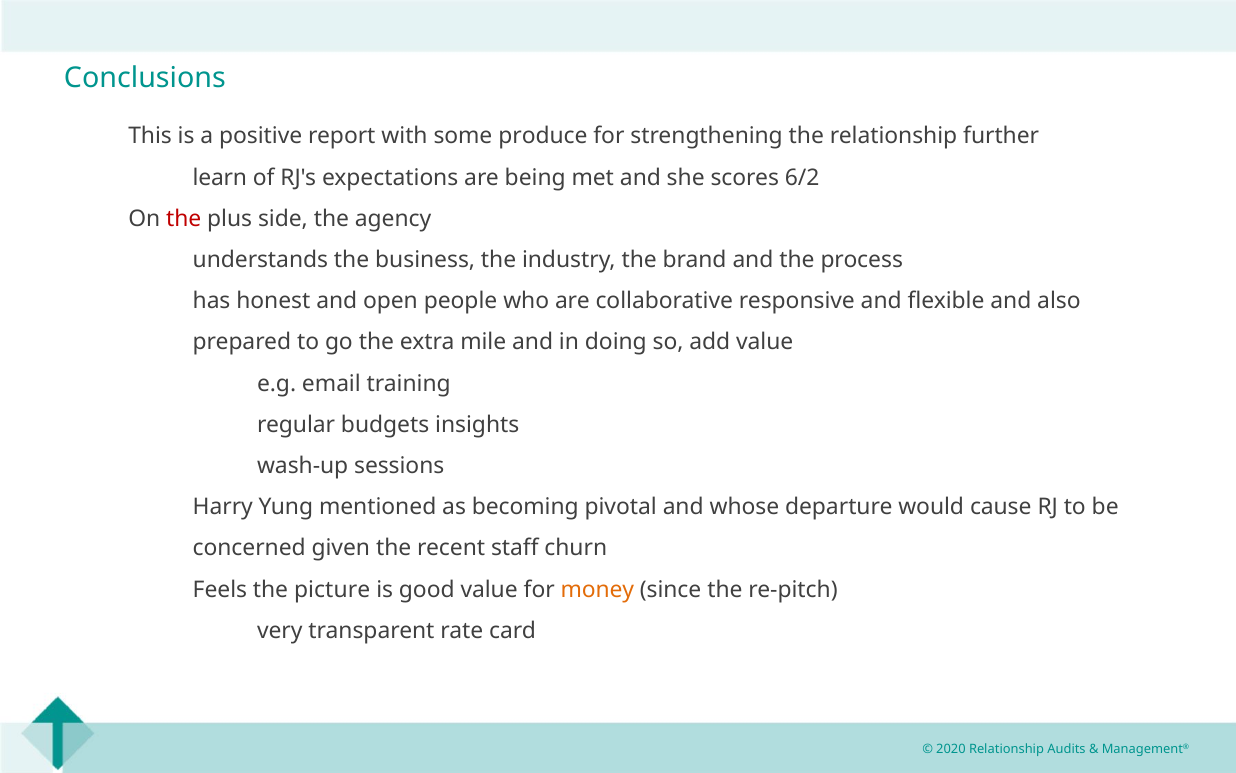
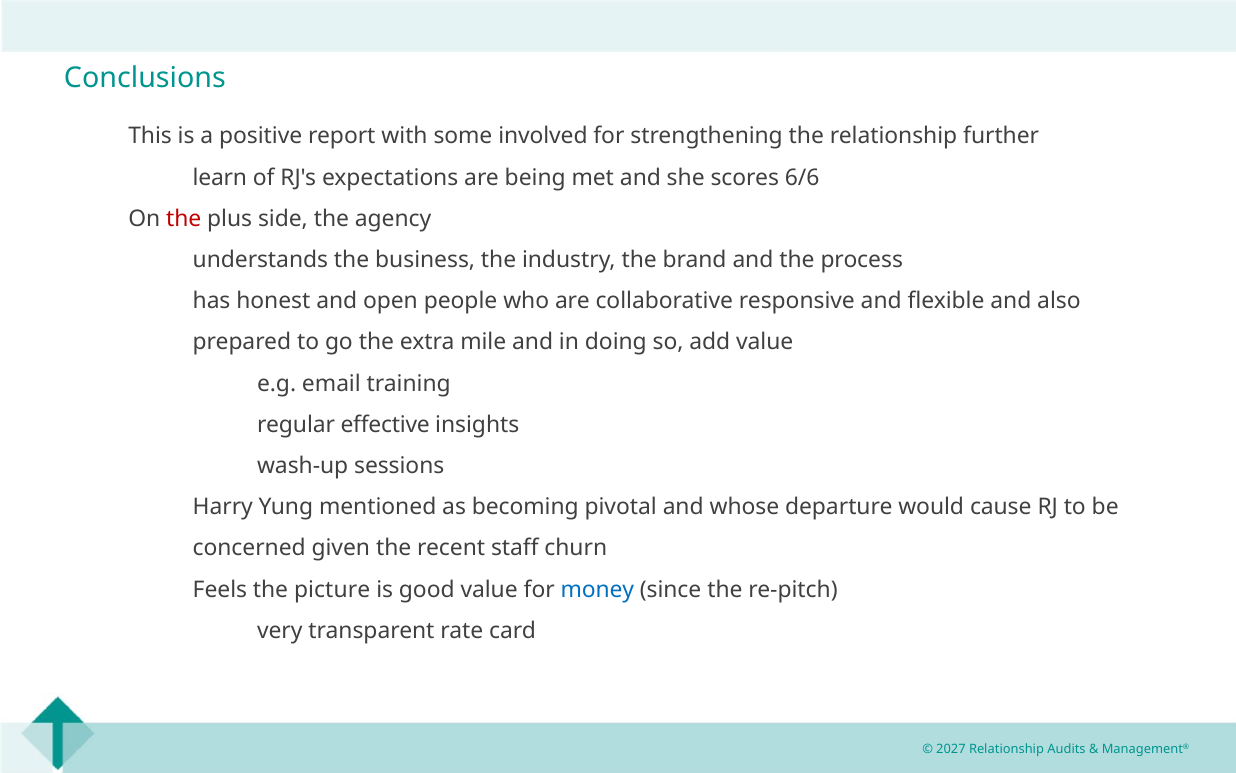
produce: produce -> involved
6/2: 6/2 -> 6/6
budgets: budgets -> effective
money colour: orange -> blue
2020: 2020 -> 2027
